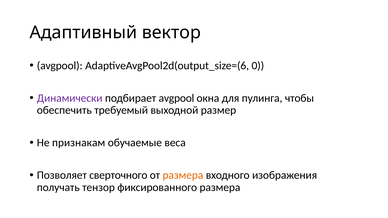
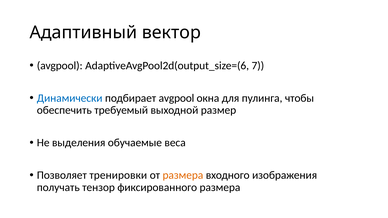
0: 0 -> 7
Динамически colour: purple -> blue
признакам: признакам -> выделения
сверточного: сверточного -> тренировки
